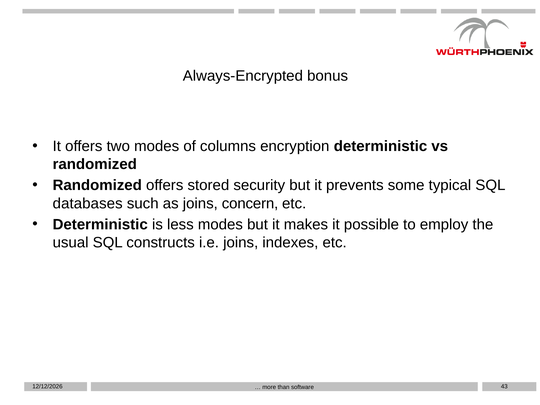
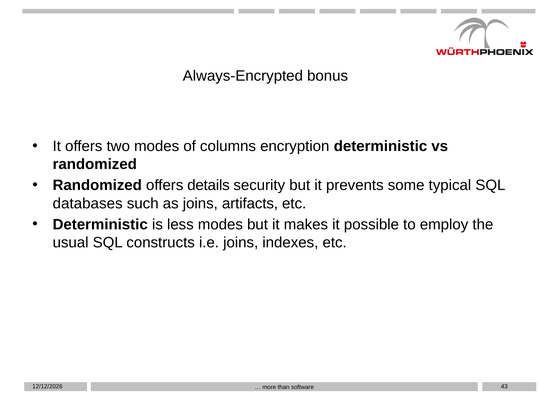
stored: stored -> details
concern: concern -> artifacts
